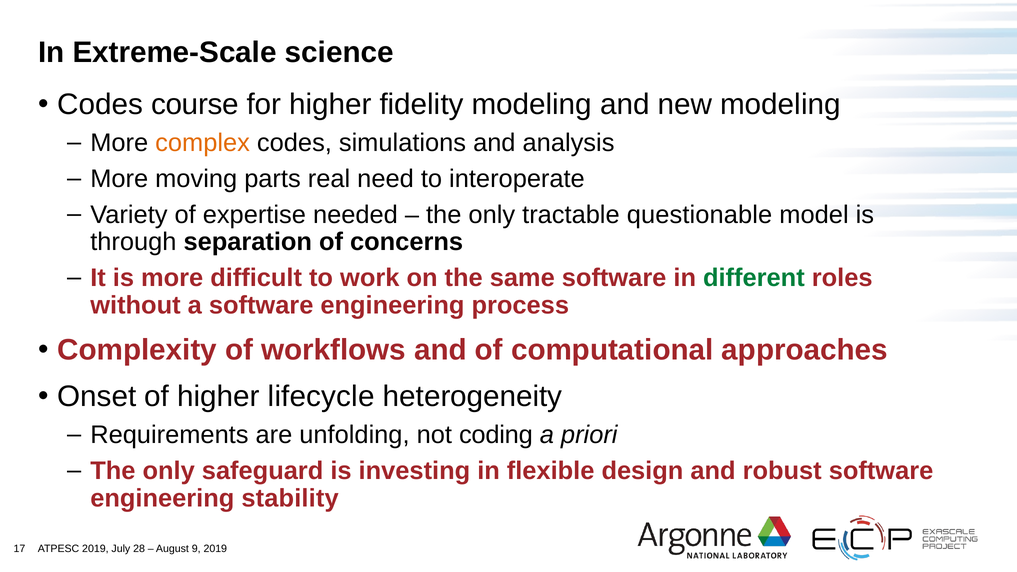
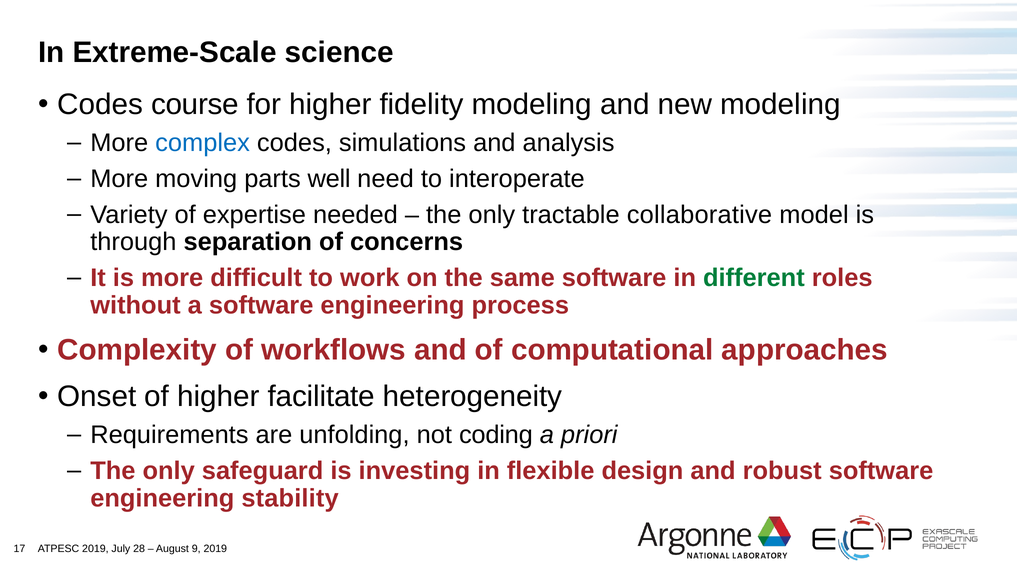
complex colour: orange -> blue
real: real -> well
questionable: questionable -> collaborative
lifecycle: lifecycle -> facilitate
